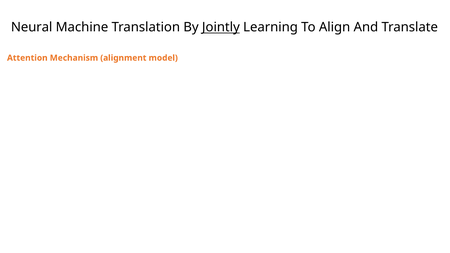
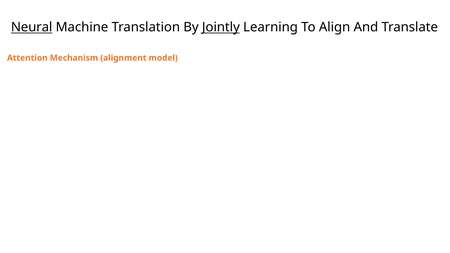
Neural underline: none -> present
